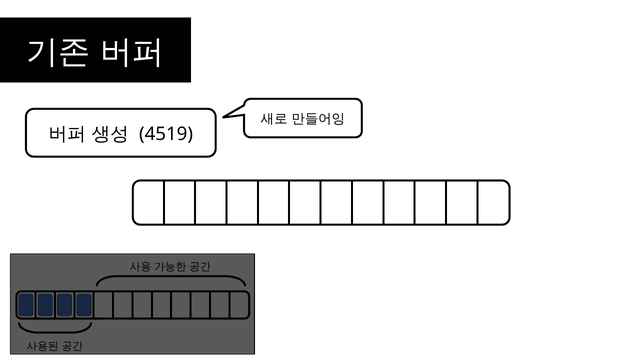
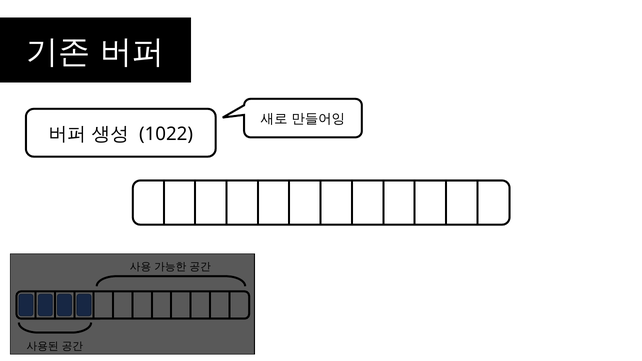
4519: 4519 -> 1022
